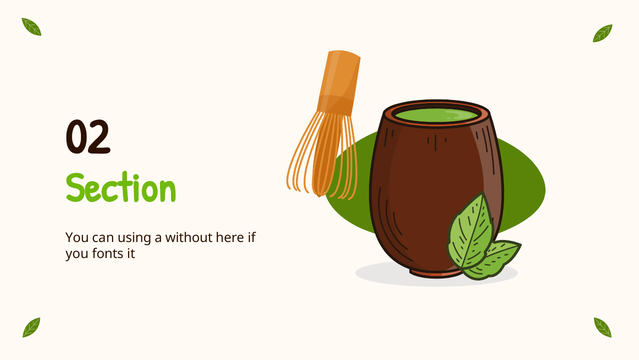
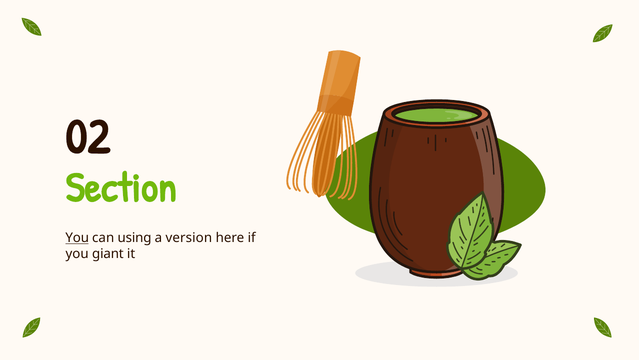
You at (77, 238) underline: none -> present
without: without -> version
fonts: fonts -> giant
